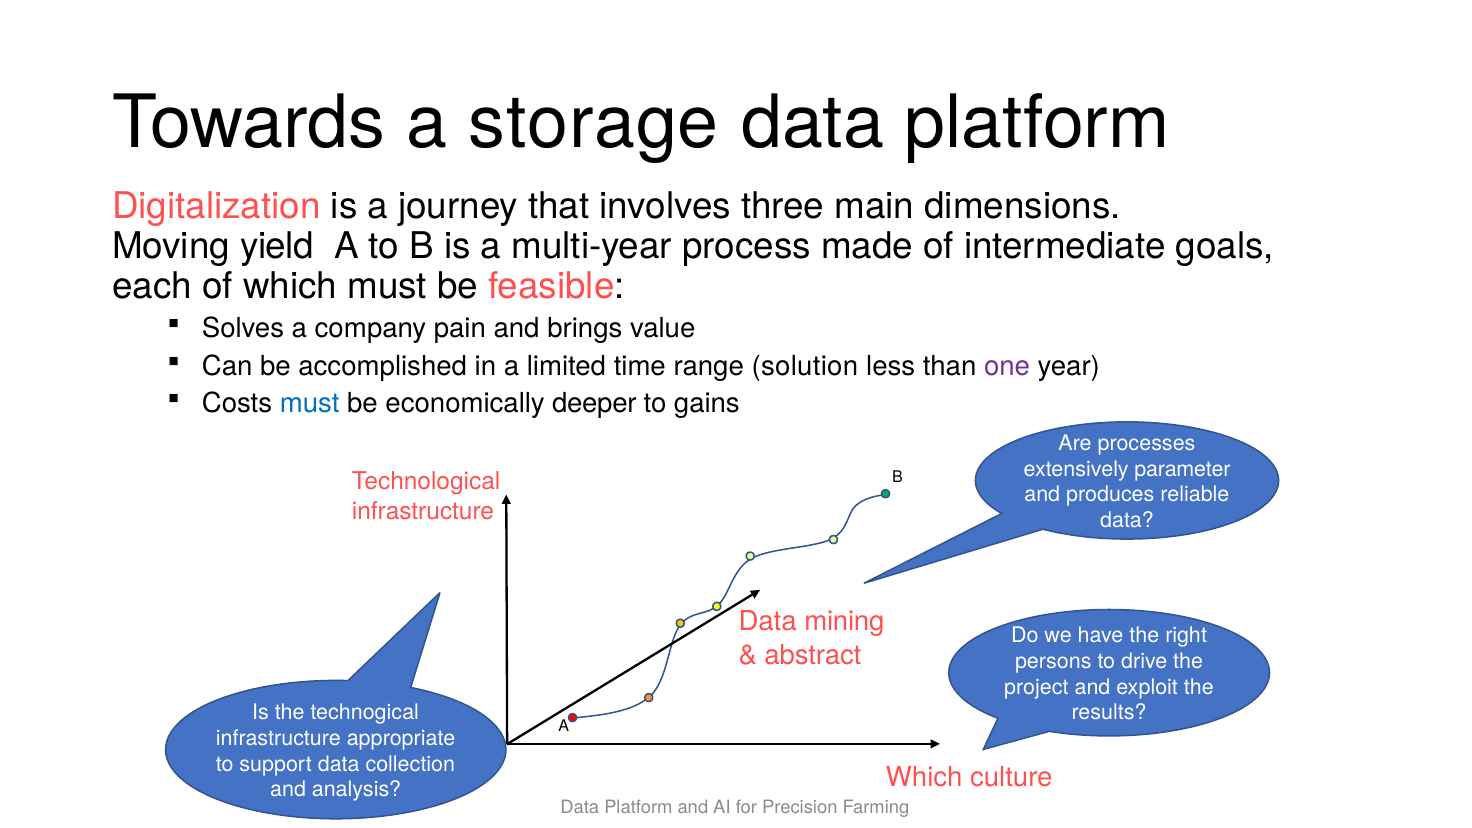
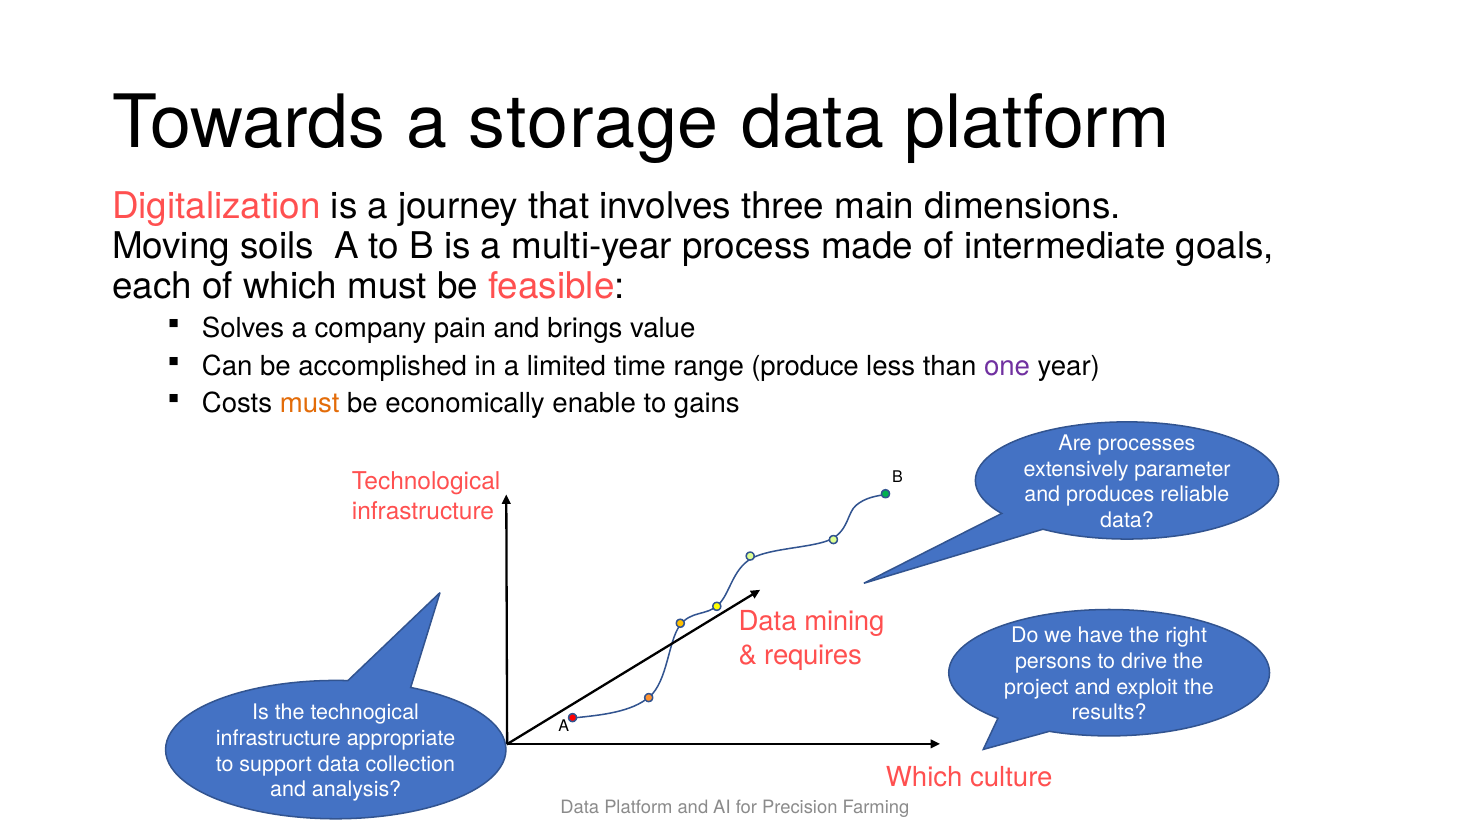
yield: yield -> soils
solution: solution -> produce
must at (310, 403) colour: blue -> orange
deeper: deeper -> enable
abstract: abstract -> requires
